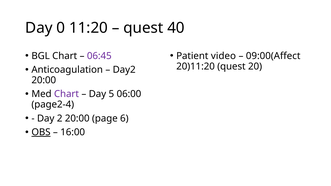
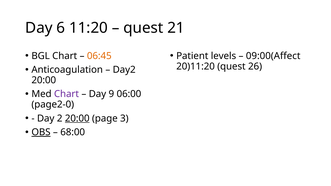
0: 0 -> 6
40: 40 -> 21
06:45 colour: purple -> orange
video: video -> levels
20: 20 -> 26
5: 5 -> 9
page2-4: page2-4 -> page2-0
20:00 at (77, 118) underline: none -> present
6: 6 -> 3
16:00: 16:00 -> 68:00
